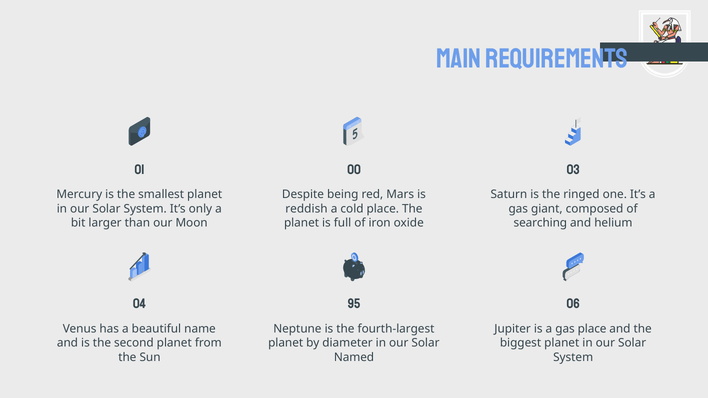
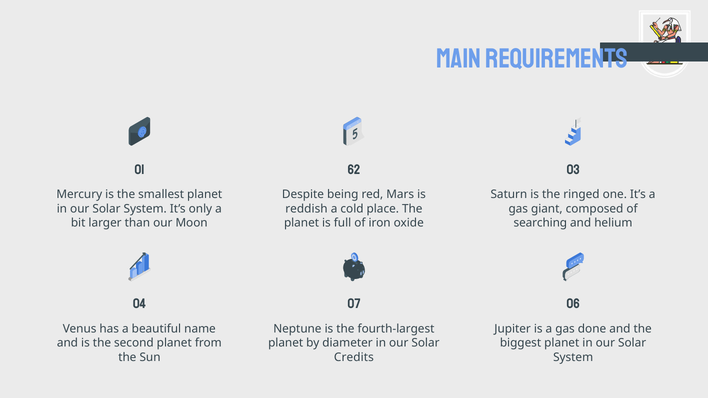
00: 00 -> 62
95: 95 -> 07
gas place: place -> done
Named: Named -> Credits
